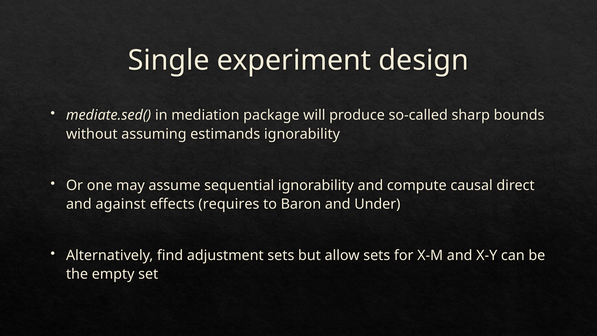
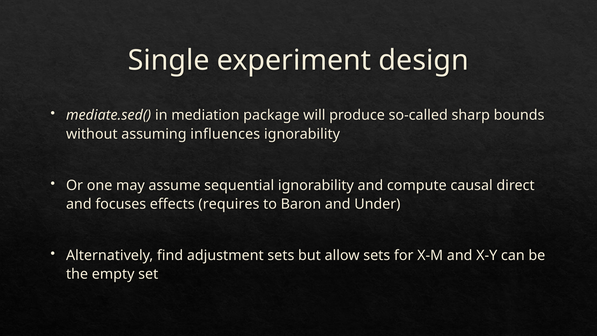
estimands: estimands -> influences
against: against -> focuses
